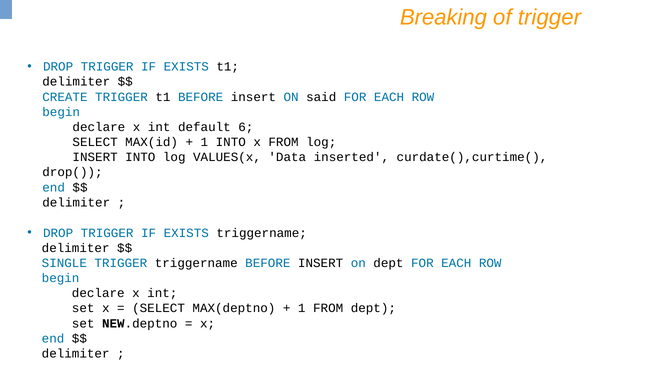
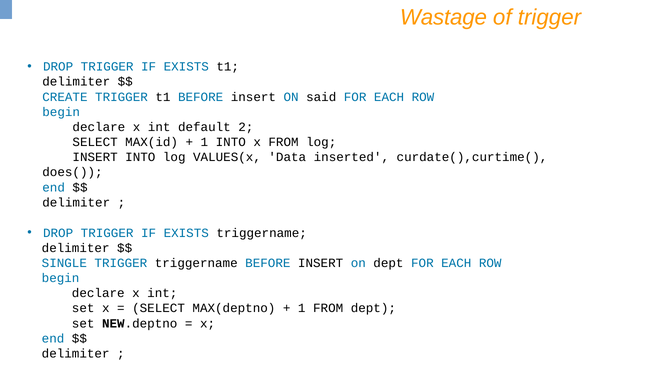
Breaking: Breaking -> Wastage
6: 6 -> 2
drop(: drop( -> does(
